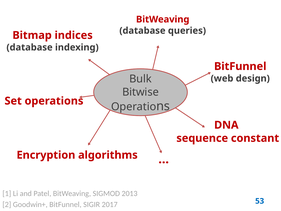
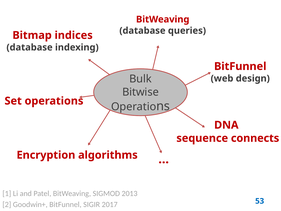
constant: constant -> connects
